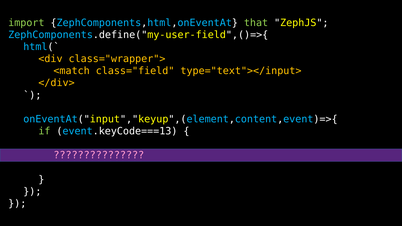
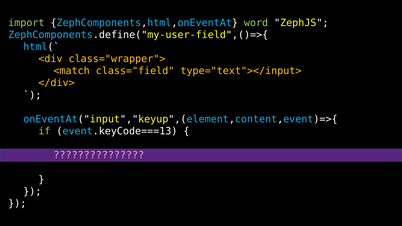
that: that -> word
